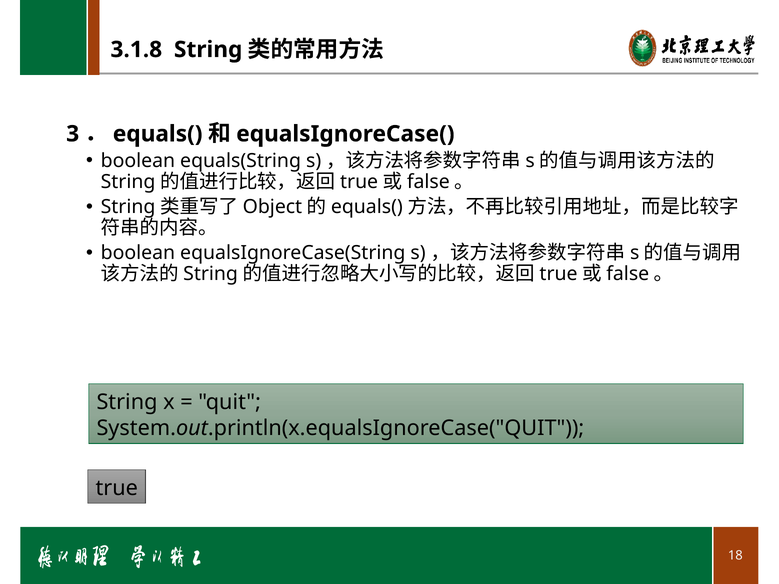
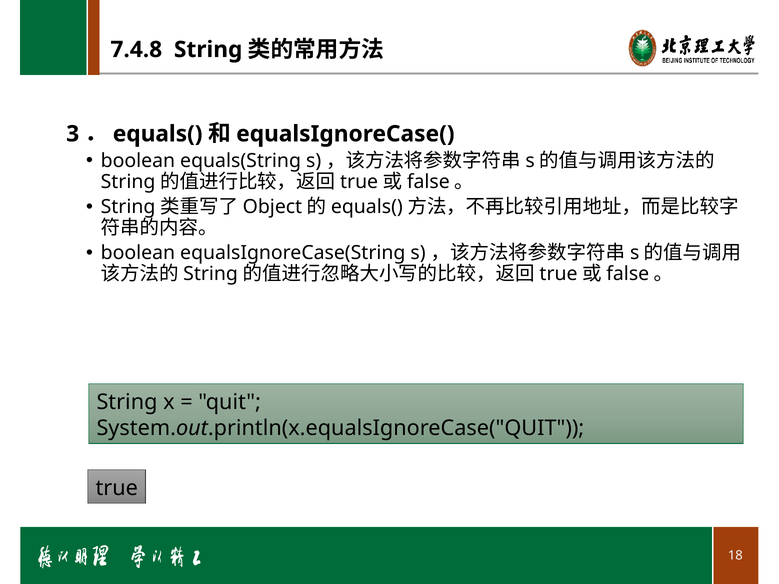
3.1.8: 3.1.8 -> 7.4.8
